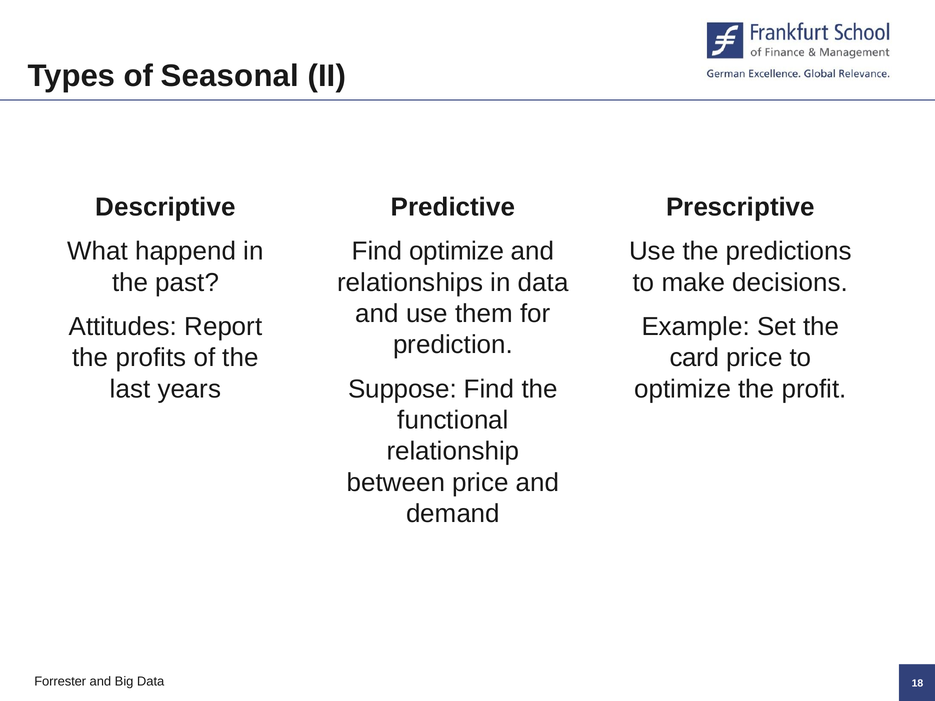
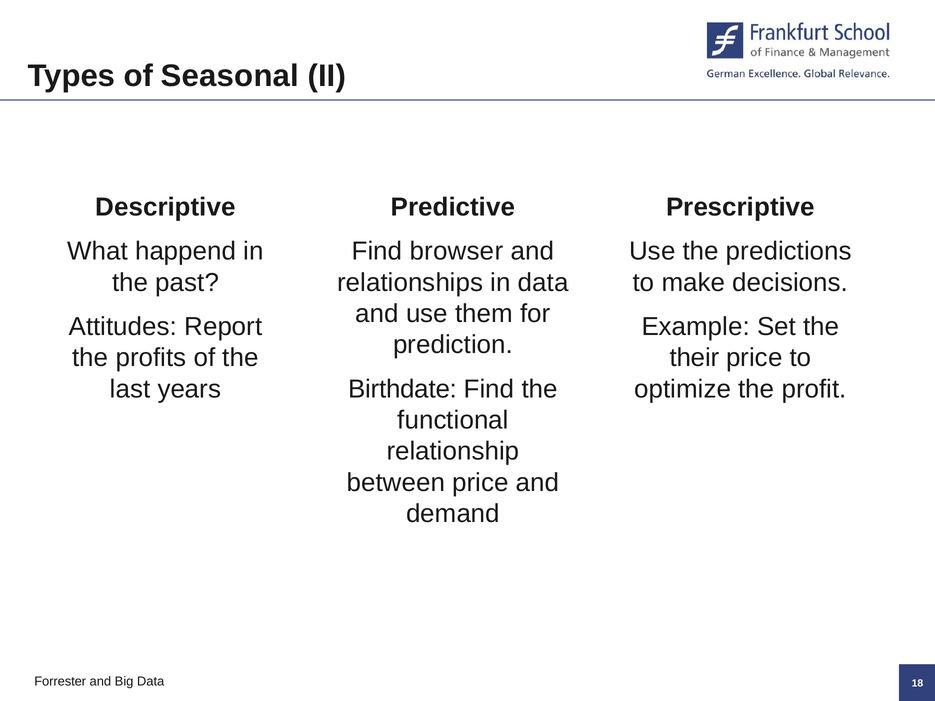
Find optimize: optimize -> browser
card: card -> their
Suppose: Suppose -> Birthdate
